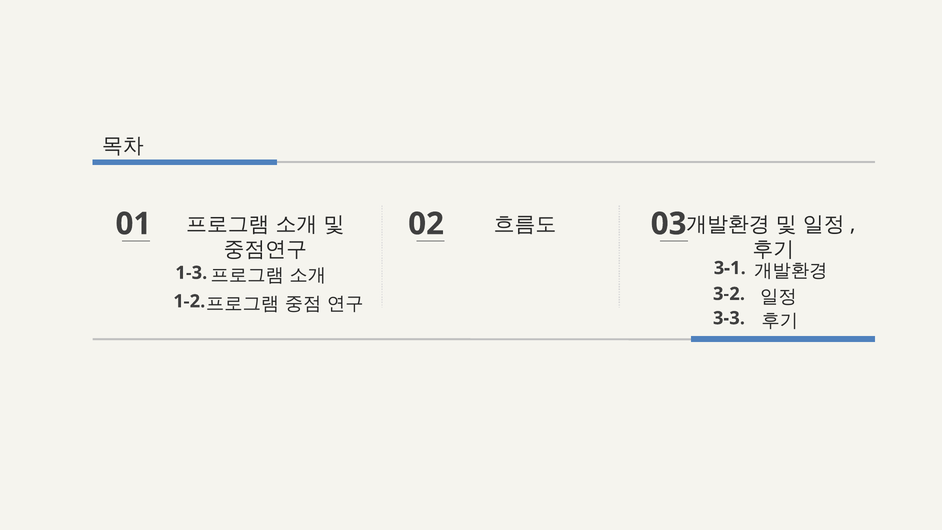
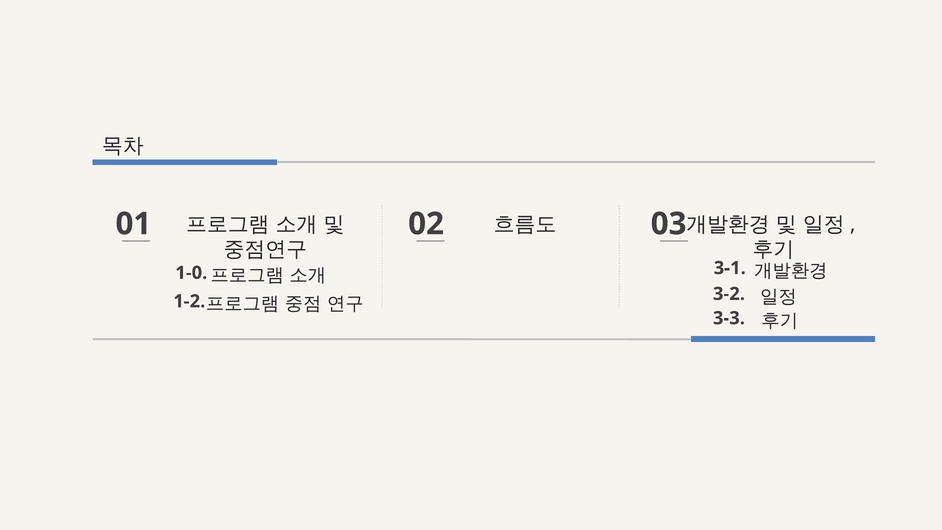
1-3: 1-3 -> 1-0
